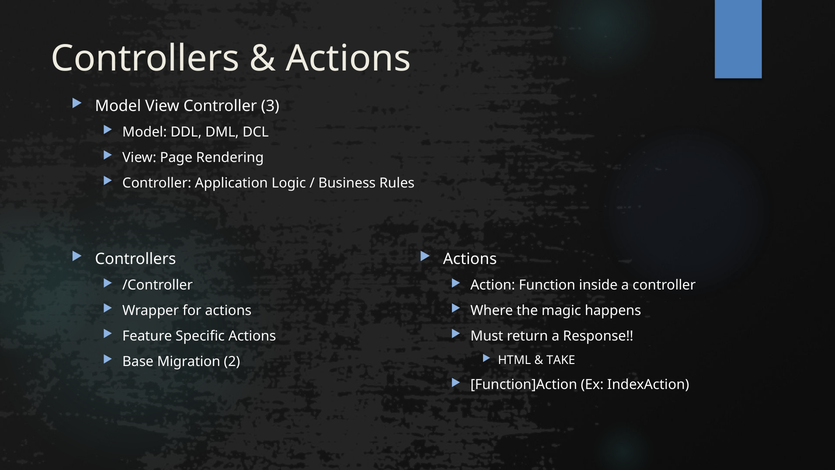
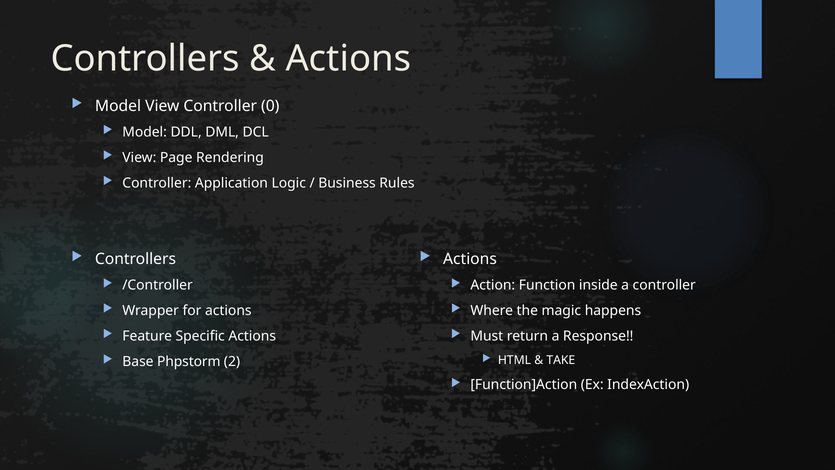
3: 3 -> 0
Migration: Migration -> Phpstorm
